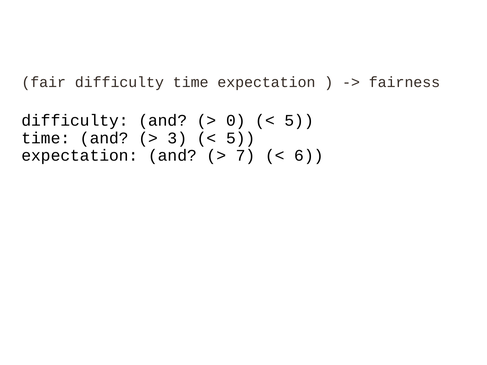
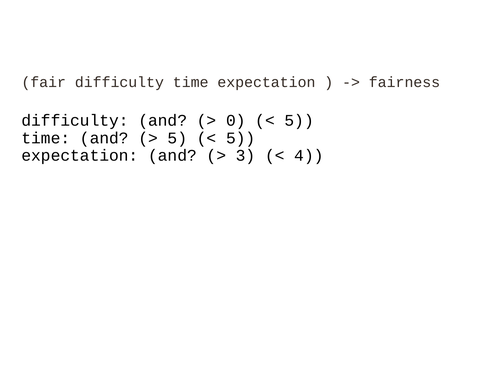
3 at (177, 138): 3 -> 5
7: 7 -> 3
6: 6 -> 4
